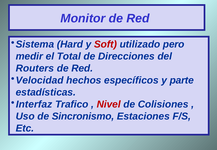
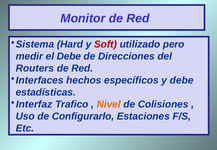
el Total: Total -> Debe
Velocidad: Velocidad -> Interfaces
y parte: parte -> debe
Nivel colour: red -> orange
Sincronismo: Sincronismo -> Configurarlo
